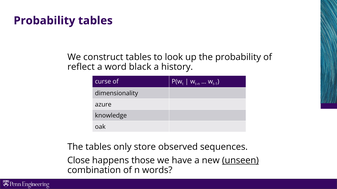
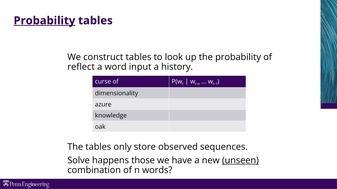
Probability at (44, 21) underline: none -> present
black: black -> input
Close: Close -> Solve
